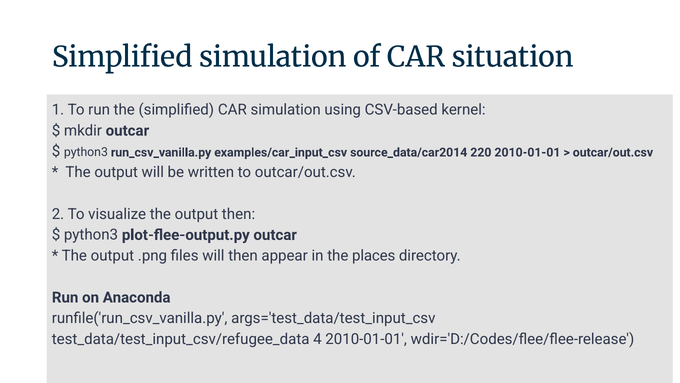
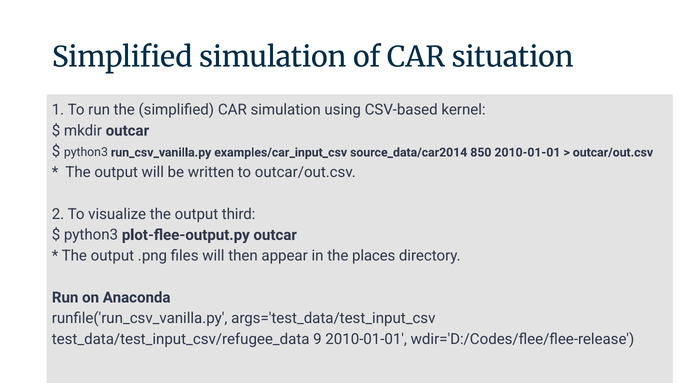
220: 220 -> 850
output then: then -> third
4: 4 -> 9
